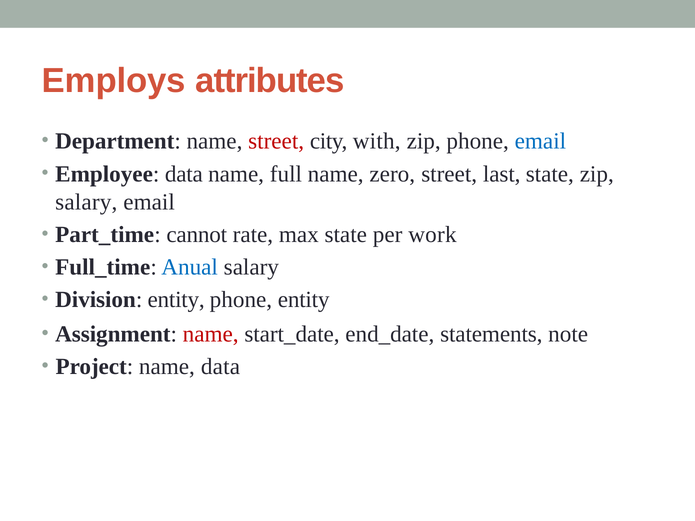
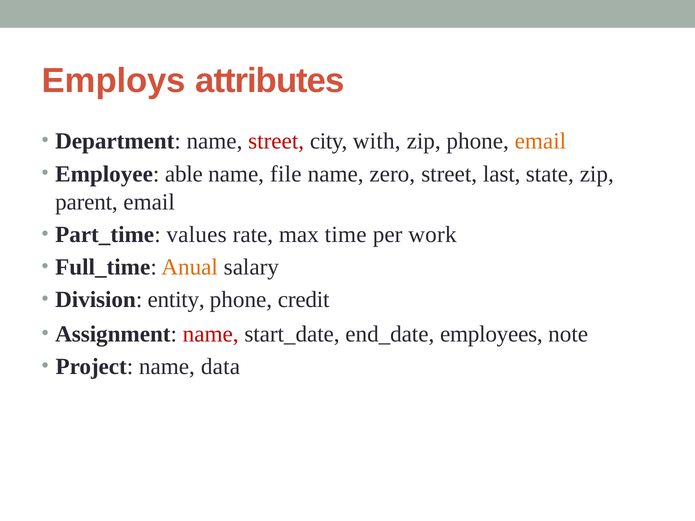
email at (540, 141) colour: blue -> orange
Employee data: data -> able
full: full -> file
salary at (86, 202): salary -> parent
cannot: cannot -> values
max state: state -> time
Anual colour: blue -> orange
phone entity: entity -> credit
statements: statements -> employees
